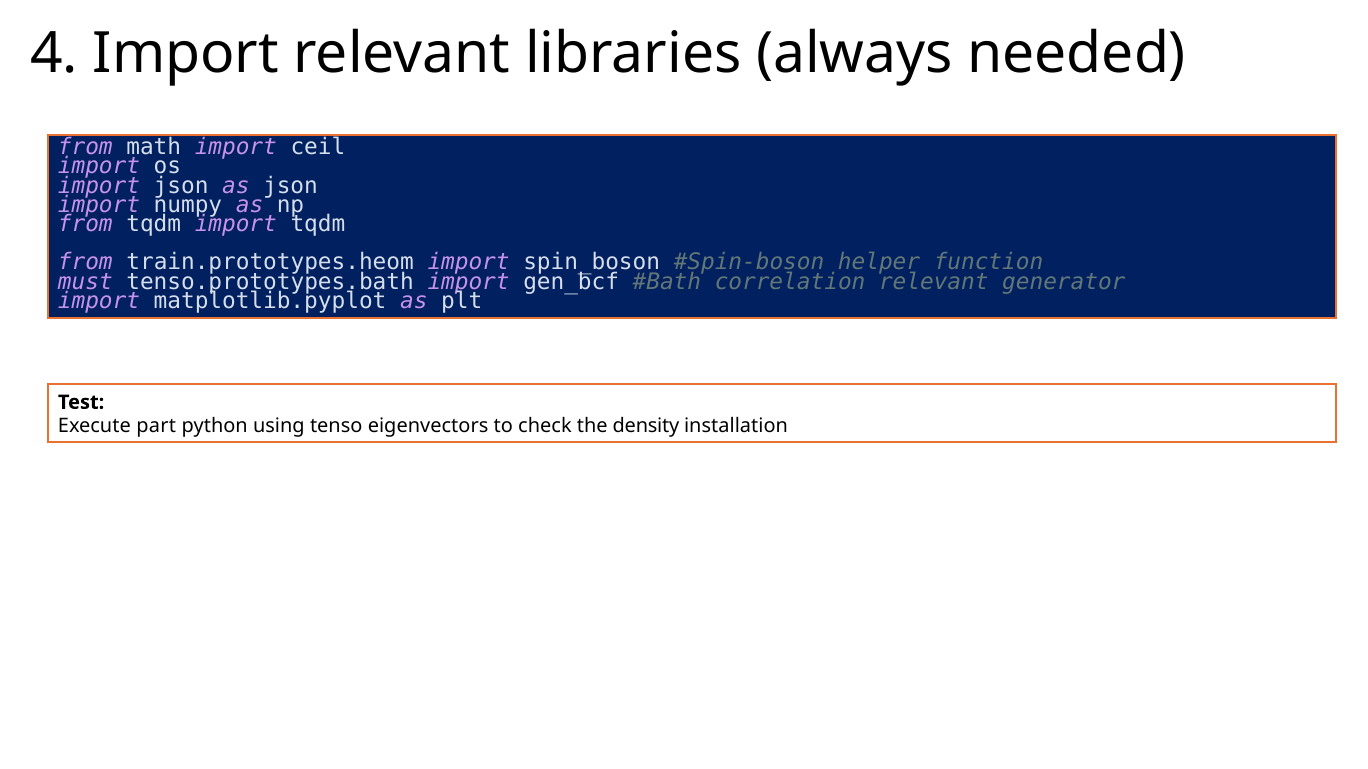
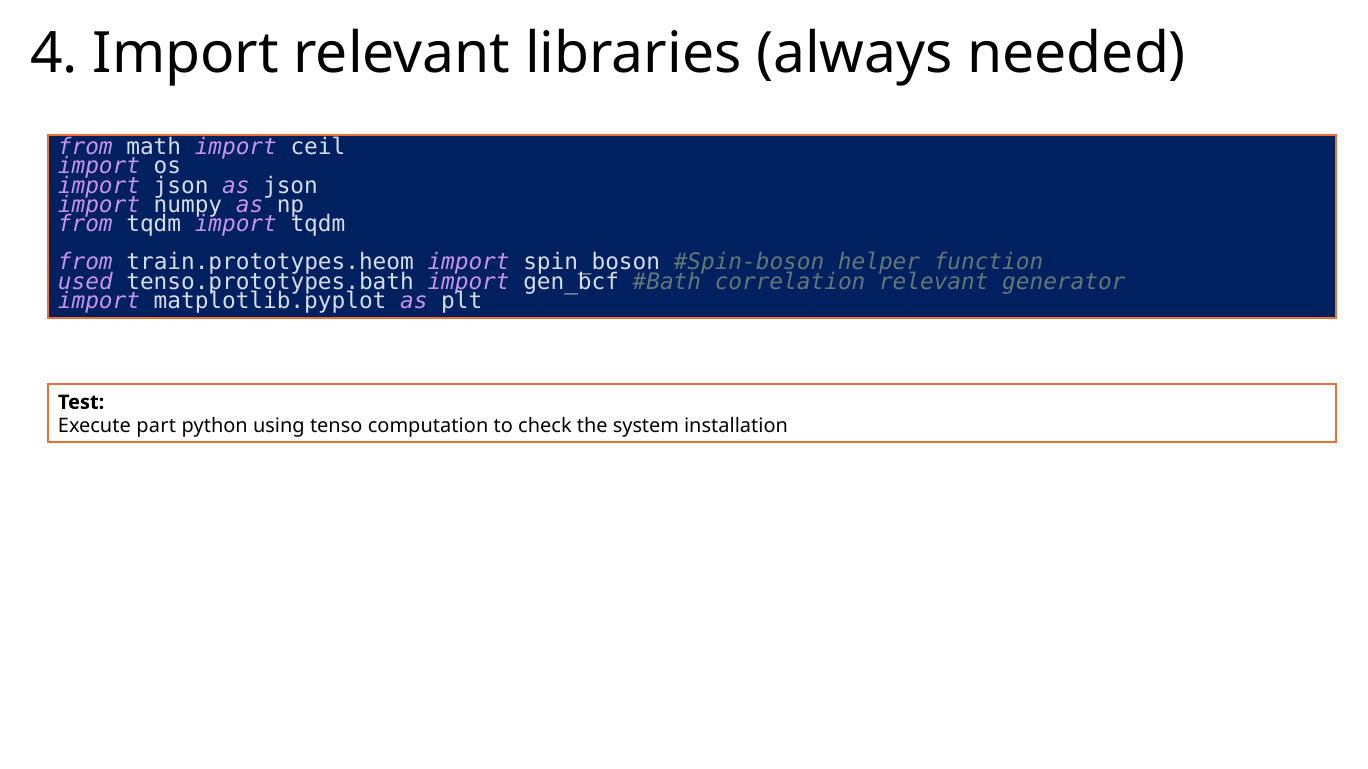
must: must -> used
eigenvectors: eigenvectors -> computation
density: density -> system
